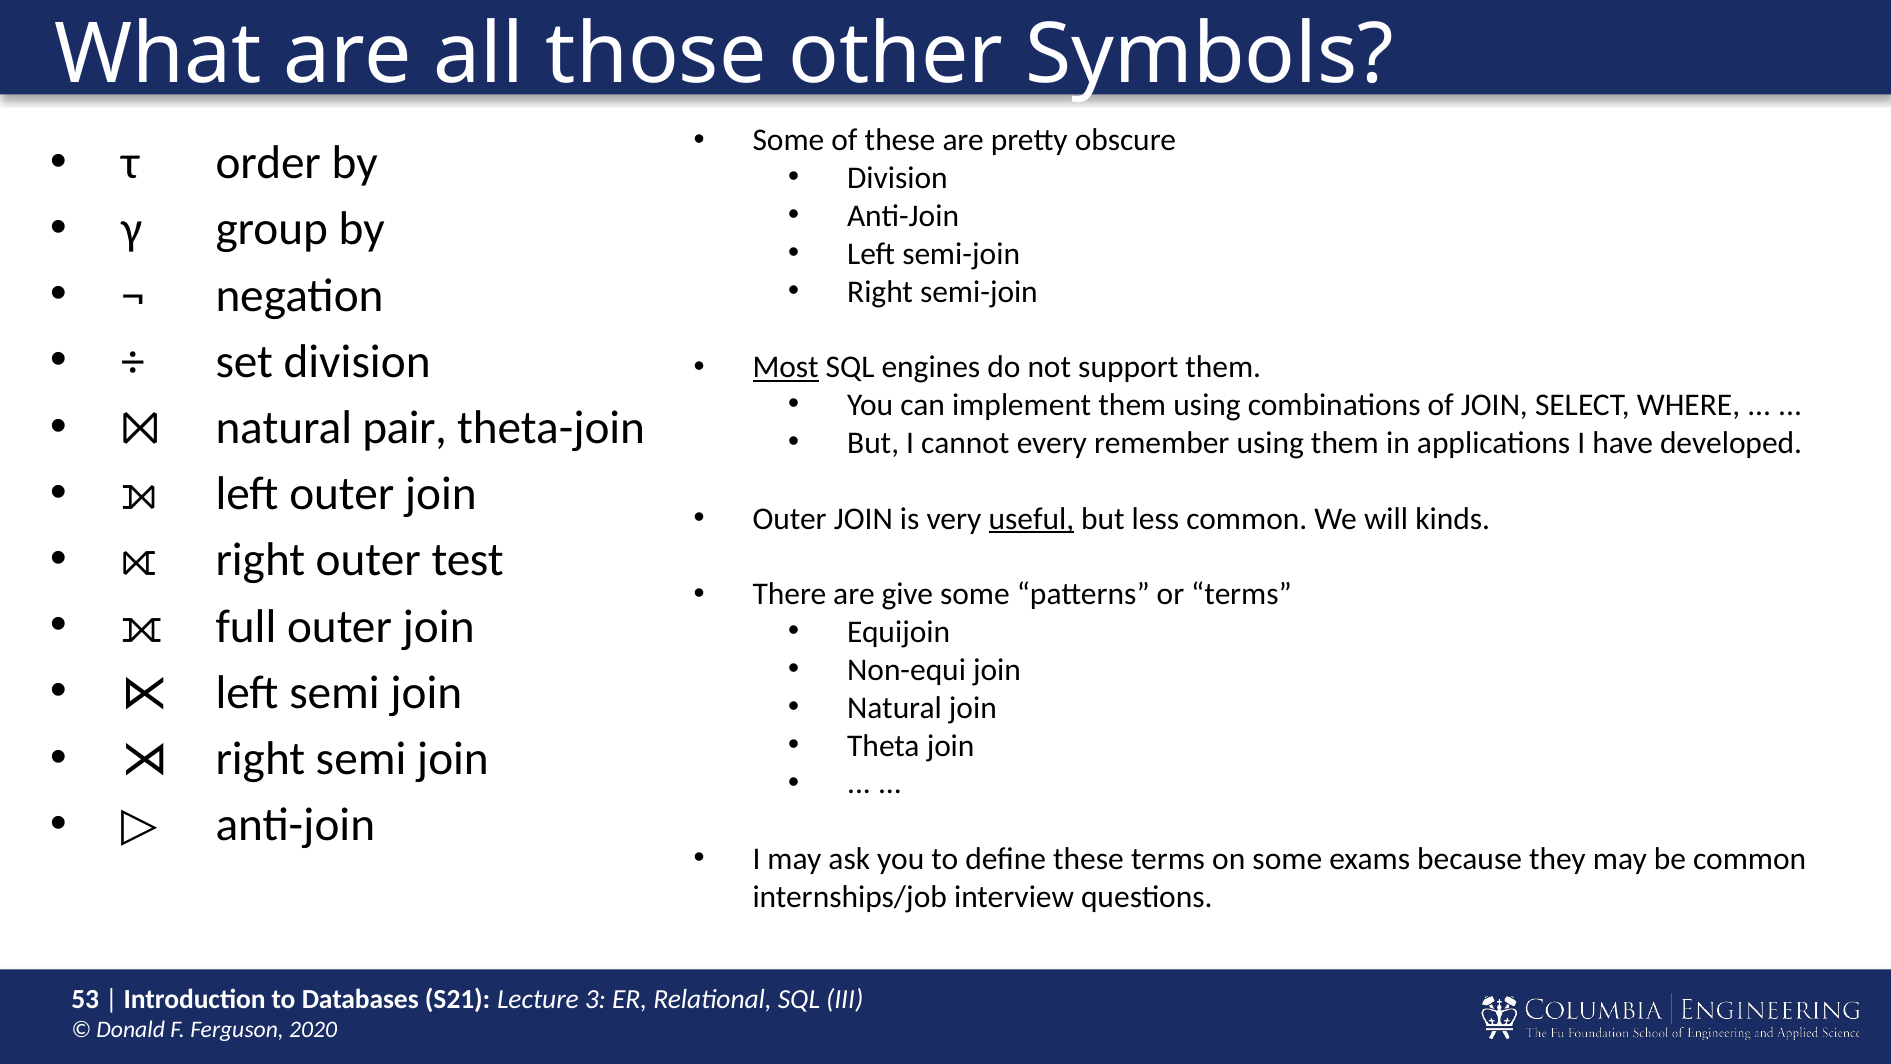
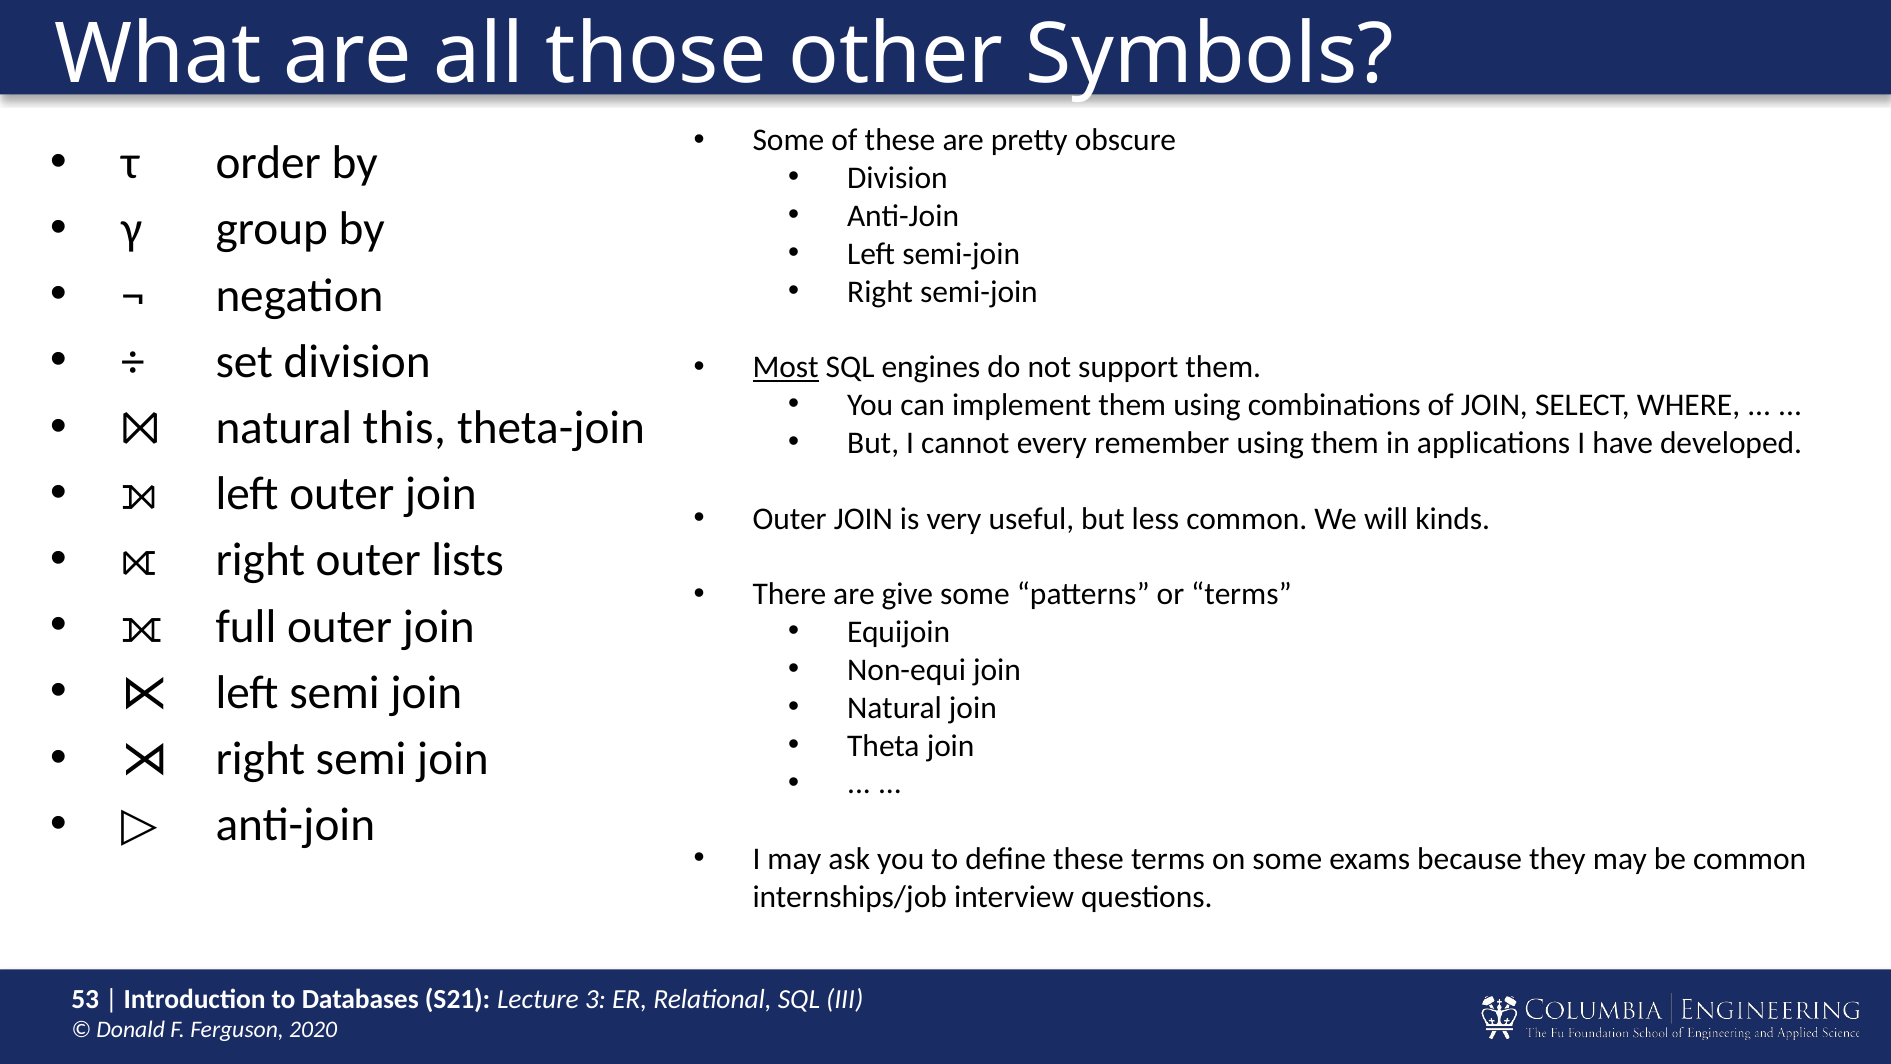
pair: pair -> this
useful underline: present -> none
test: test -> lists
